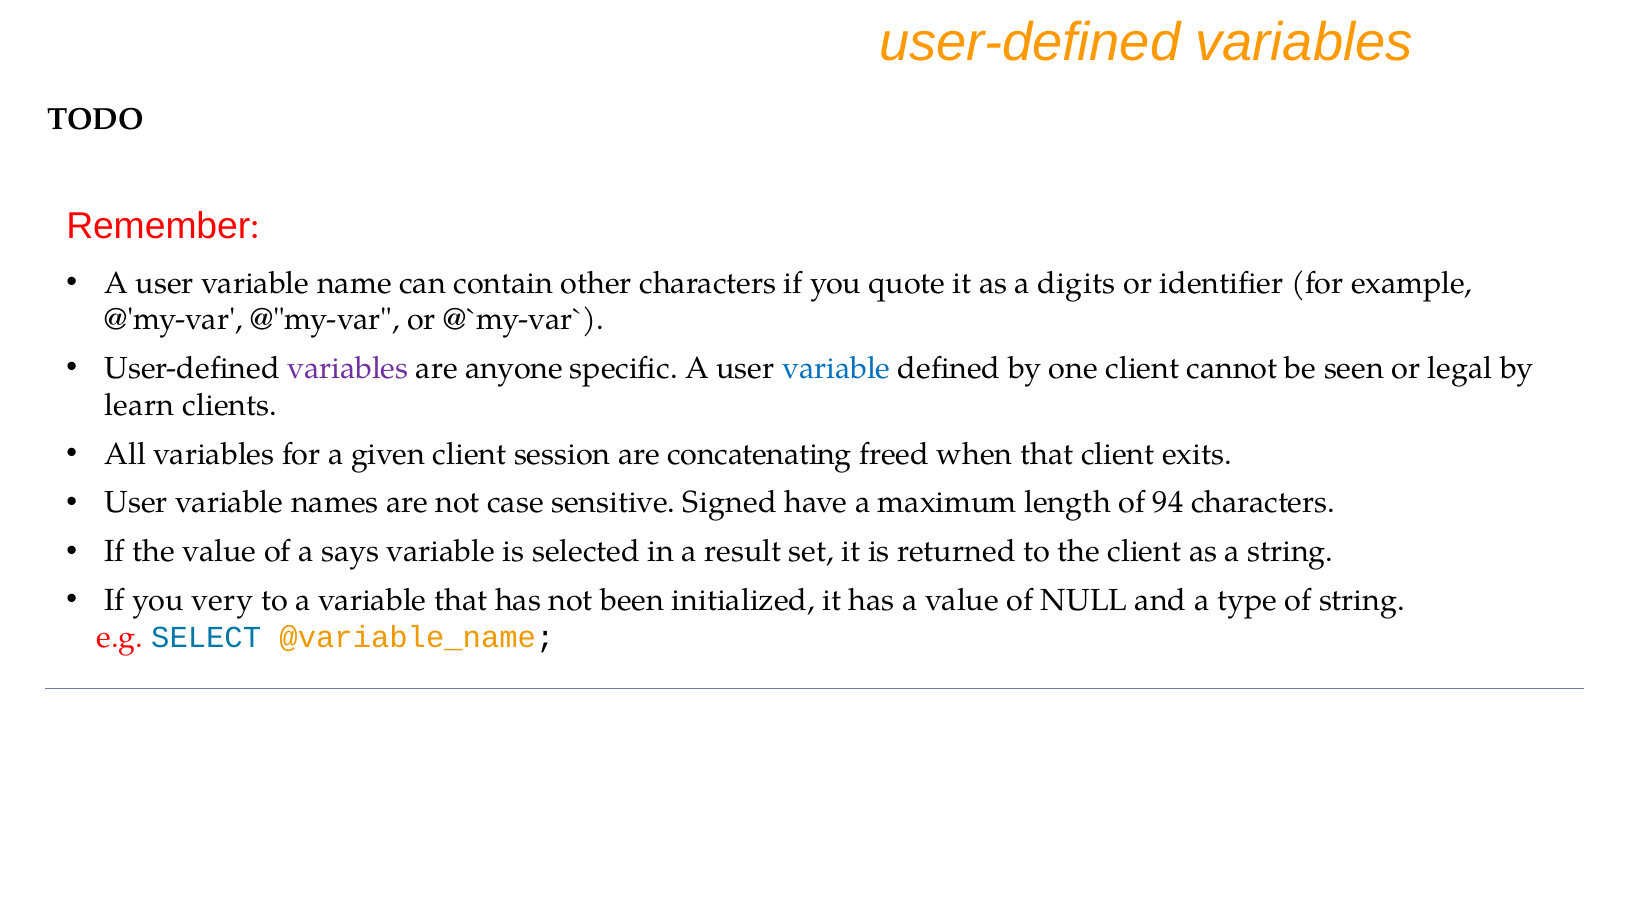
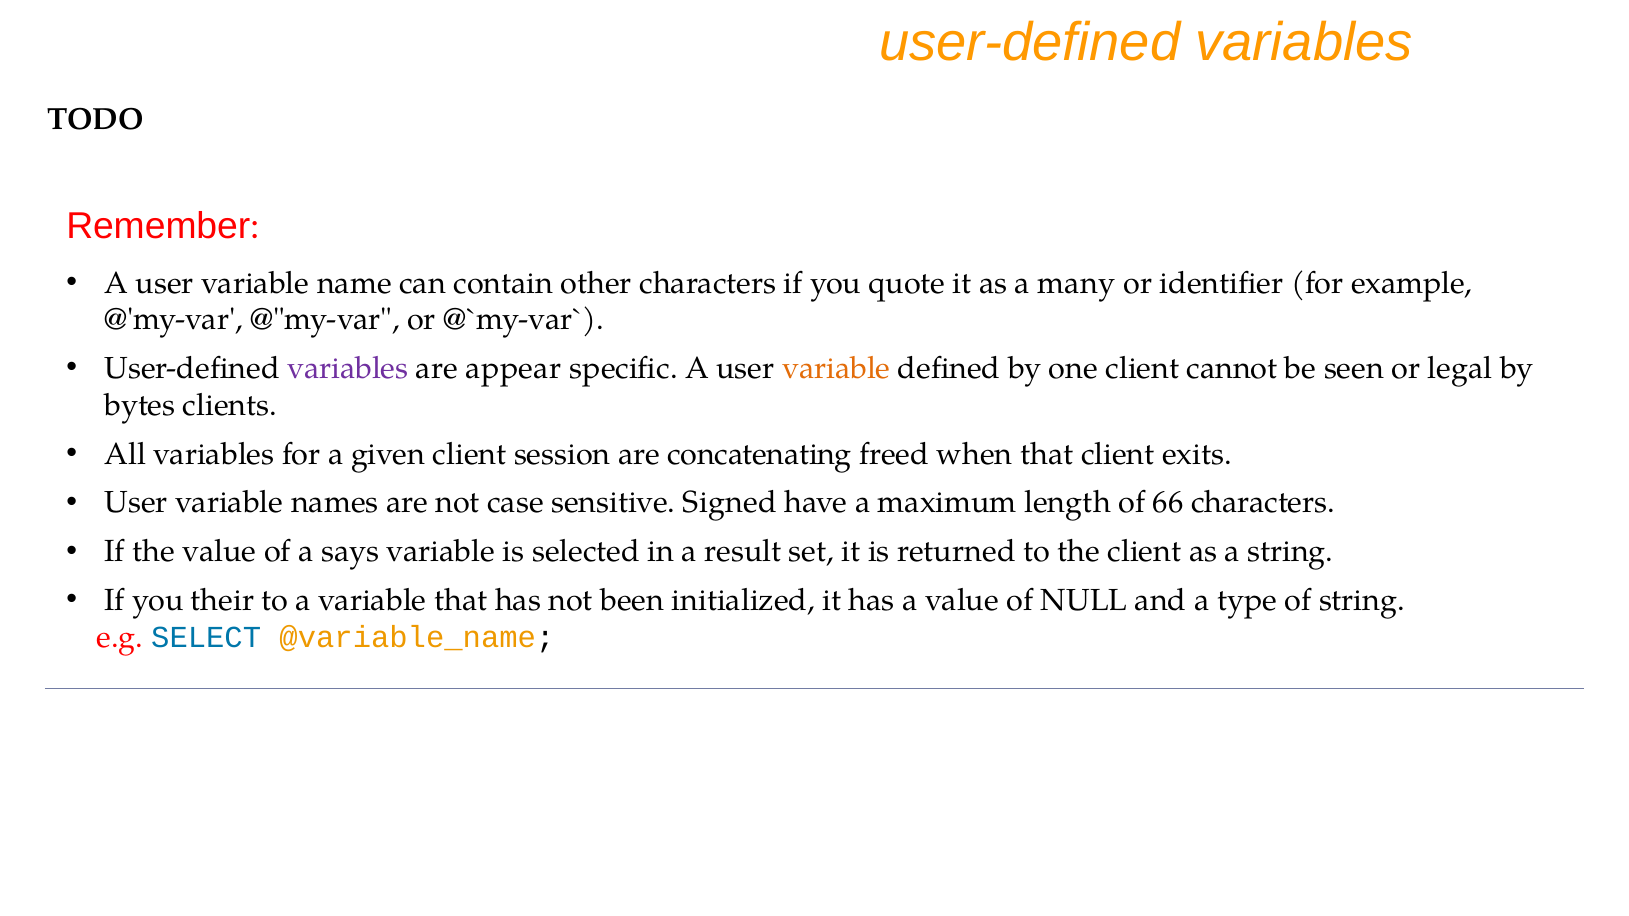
digits: digits -> many
anyone: anyone -> appear
variable at (836, 369) colour: blue -> orange
learn: learn -> bytes
94: 94 -> 66
very: very -> their
